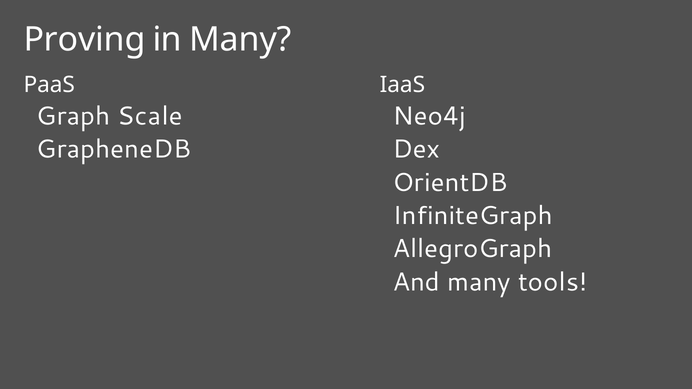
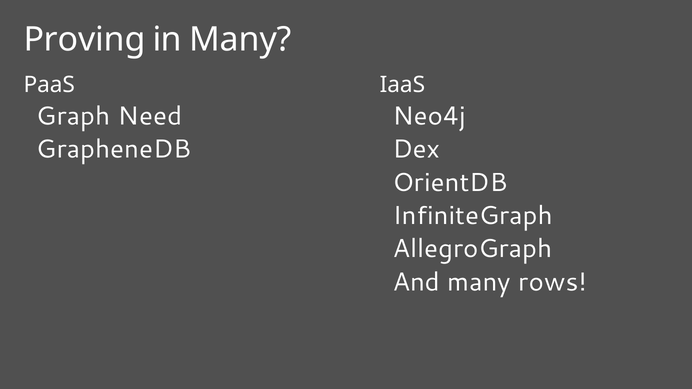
Scale: Scale -> Need
tools: tools -> rows
